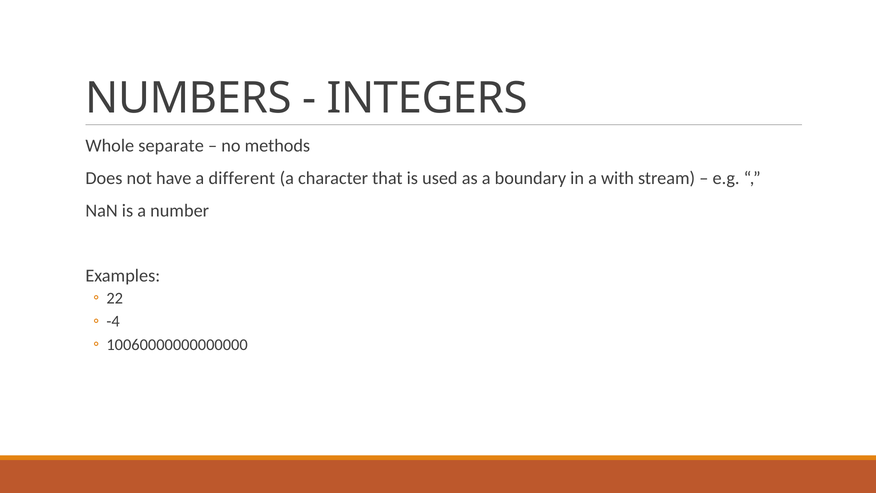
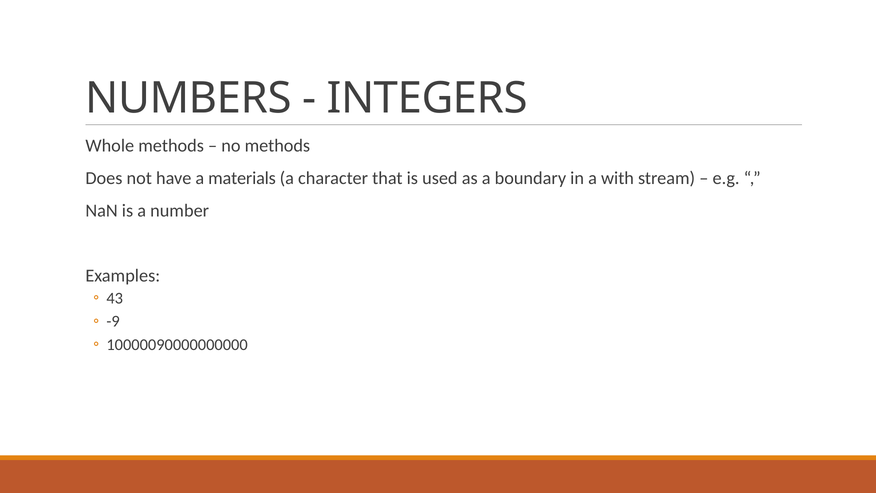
Whole separate: separate -> methods
different: different -> materials
22: 22 -> 43
-4: -4 -> -9
10060000000000000: 10060000000000000 -> 10000090000000000
